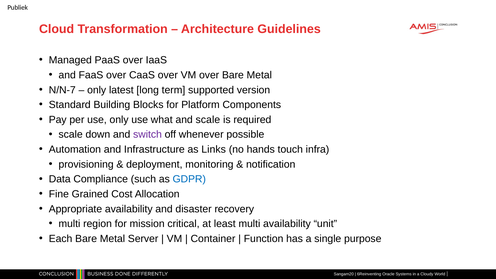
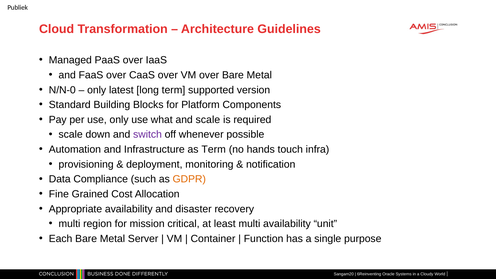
N/N-7: N/N-7 -> N/N-0
as Links: Links -> Term
GDPR colour: blue -> orange
